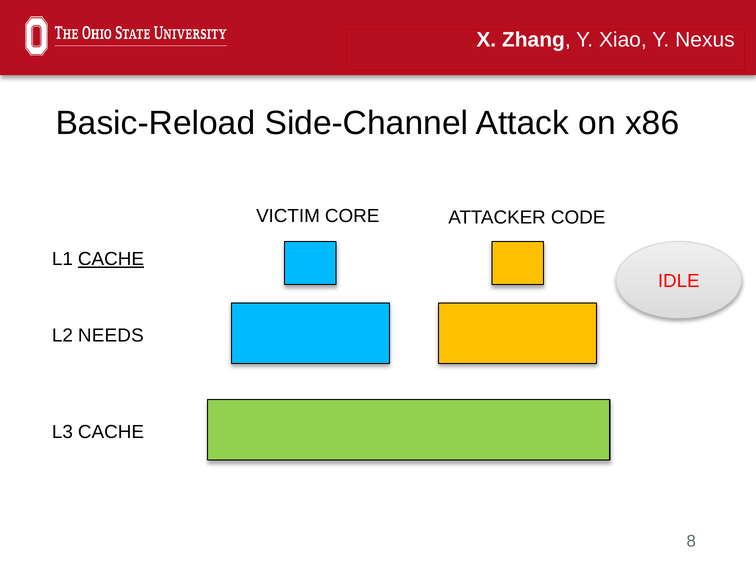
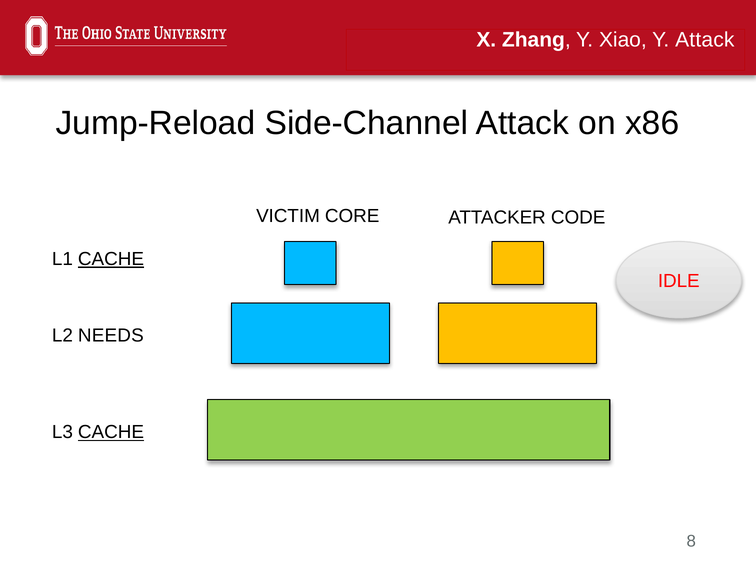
Y Nexus: Nexus -> Attack
Basic-Reload: Basic-Reload -> Jump-Reload
CACHE at (111, 432) underline: none -> present
